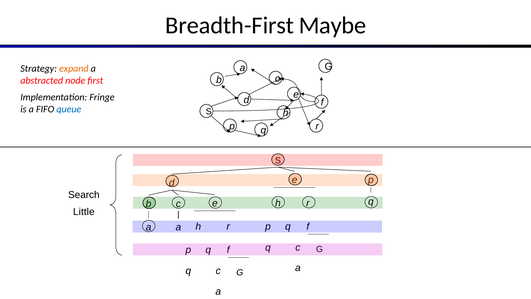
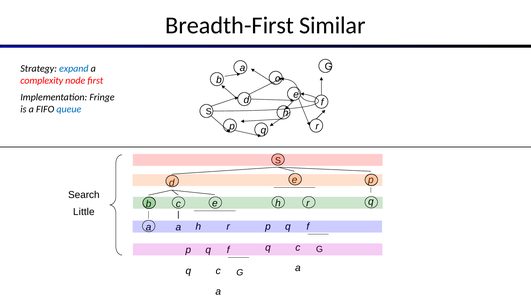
Maybe: Maybe -> Similar
expand colour: orange -> blue
abstracted: abstracted -> complexity
